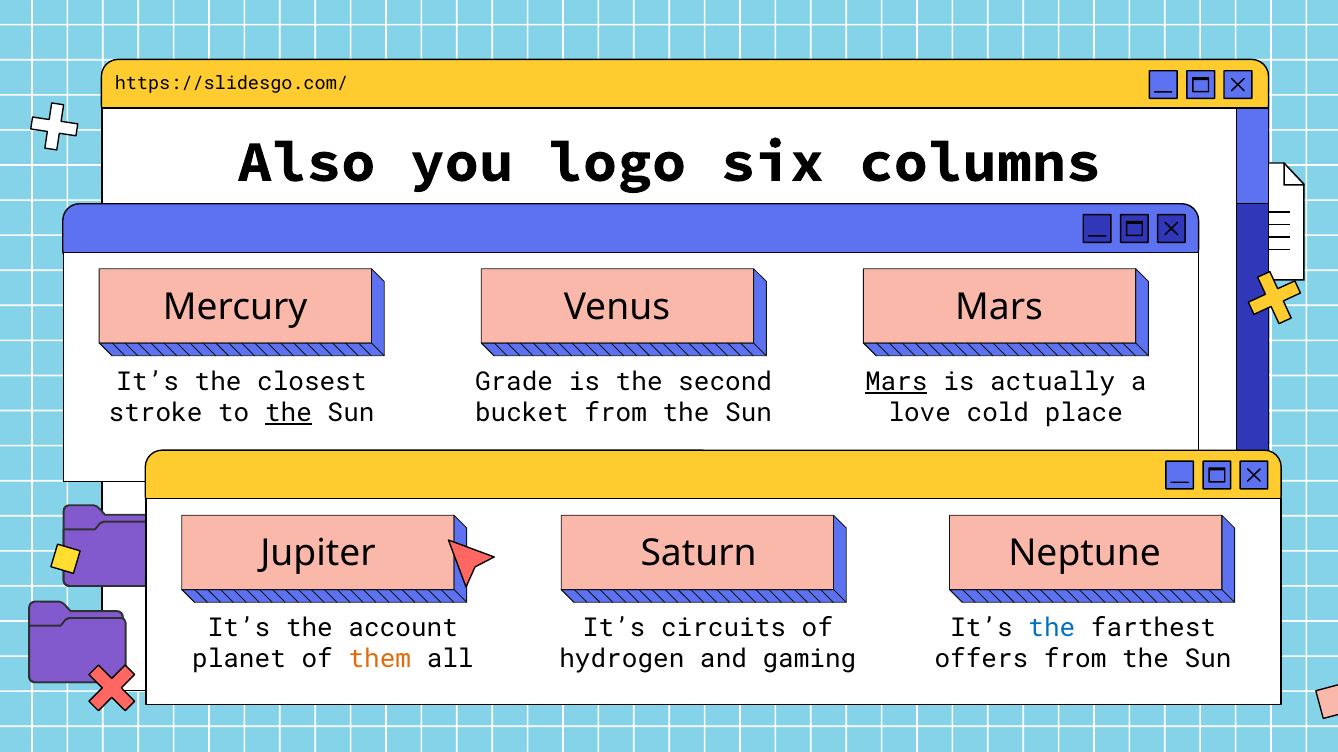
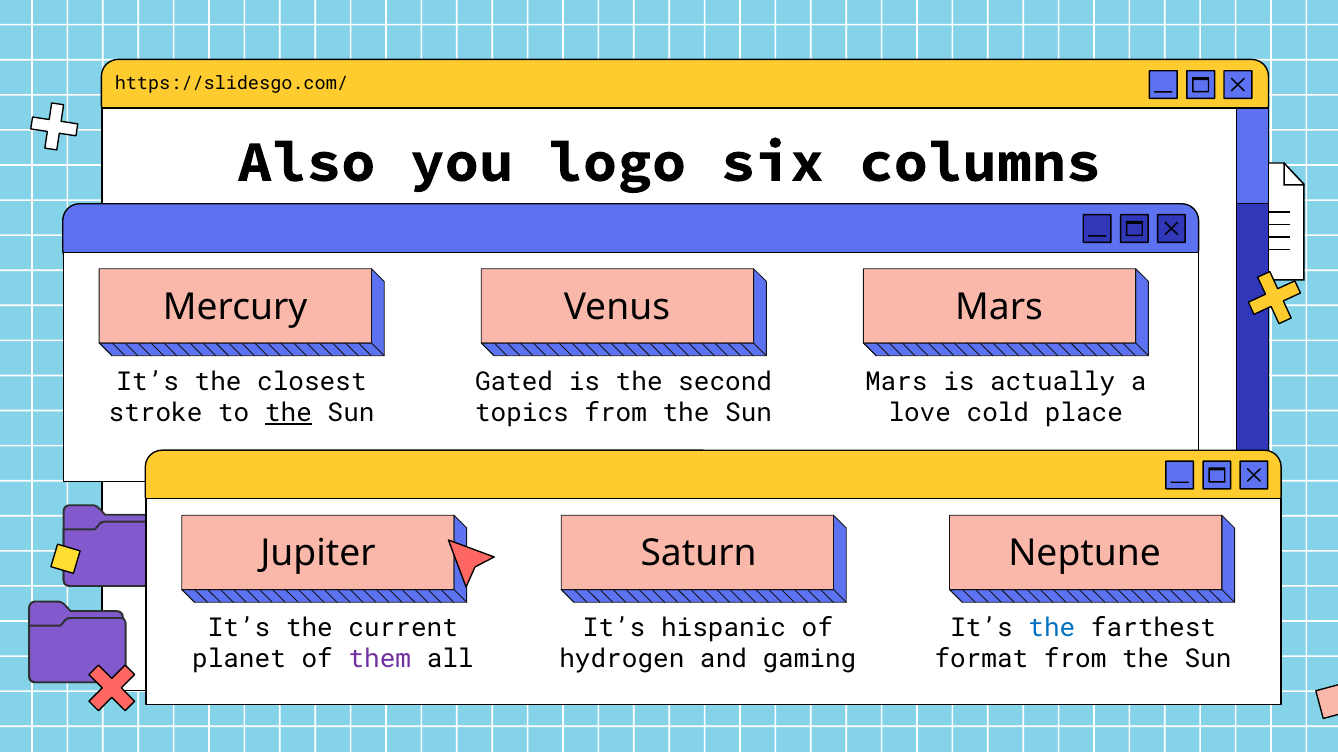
Grade: Grade -> Gated
Mars at (896, 382) underline: present -> none
bucket: bucket -> topics
account: account -> current
circuits: circuits -> hispanic
them colour: orange -> purple
offers: offers -> format
